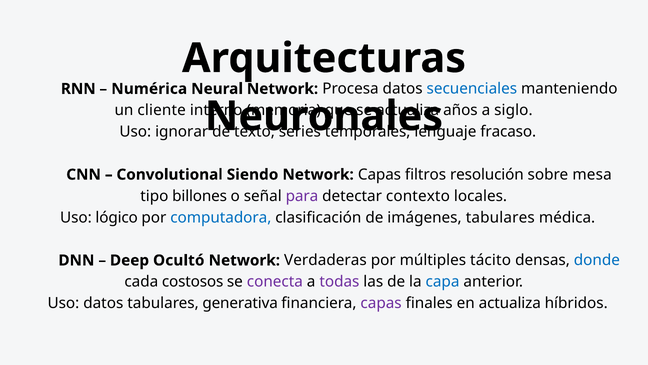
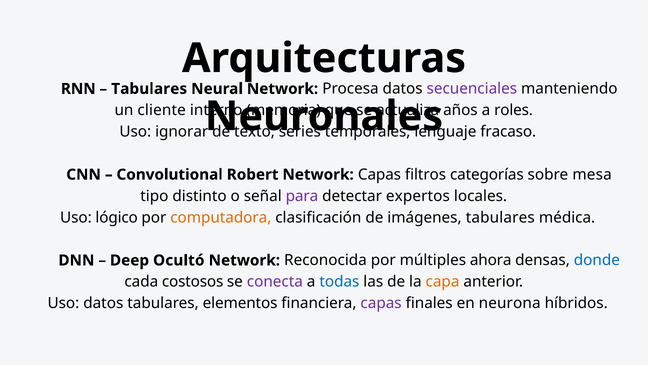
Numérica at (149, 89): Numérica -> Tabulares
secuenciales colour: blue -> purple
siglo: siglo -> roles
Siendo: Siendo -> Robert
resolución: resolución -> categorías
billones: billones -> distinto
contexto: contexto -> expertos
computadora colour: blue -> orange
Verdaderas: Verdaderas -> Reconocida
tácito: tácito -> ahora
todas colour: purple -> blue
capa colour: blue -> orange
generativa: generativa -> elementos
en actualiza: actualiza -> neurona
